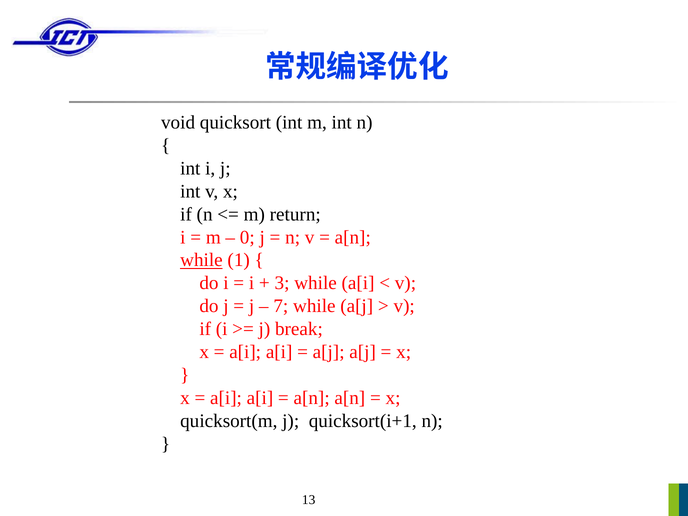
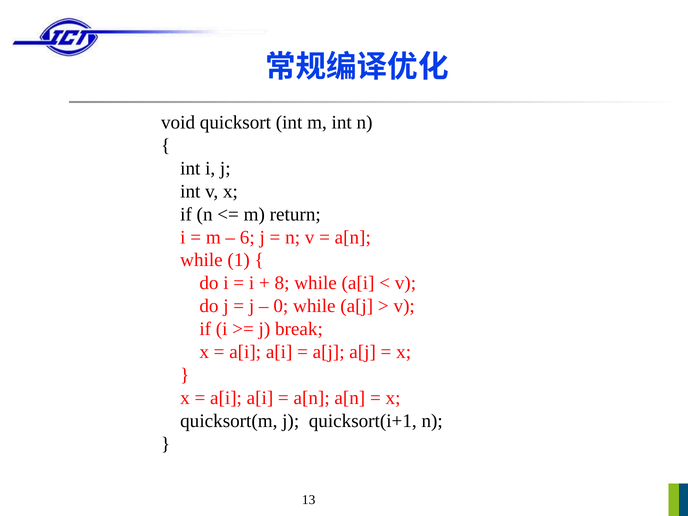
0: 0 -> 6
while at (201, 260) underline: present -> none
3: 3 -> 8
7: 7 -> 0
